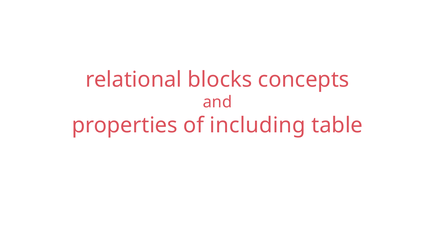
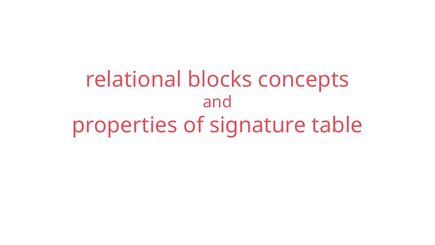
including: including -> signature
